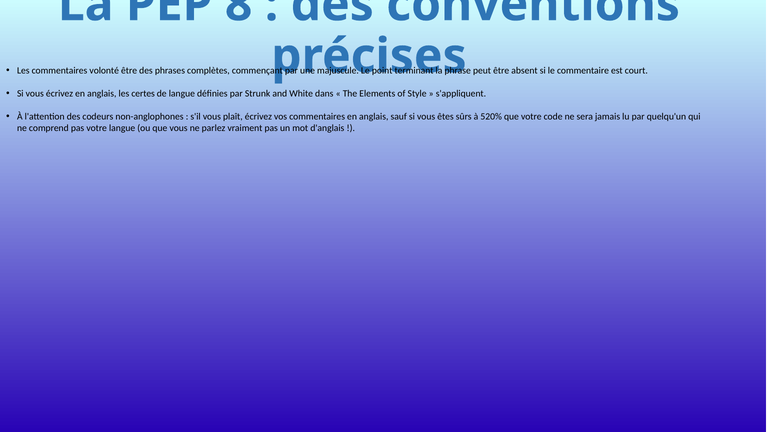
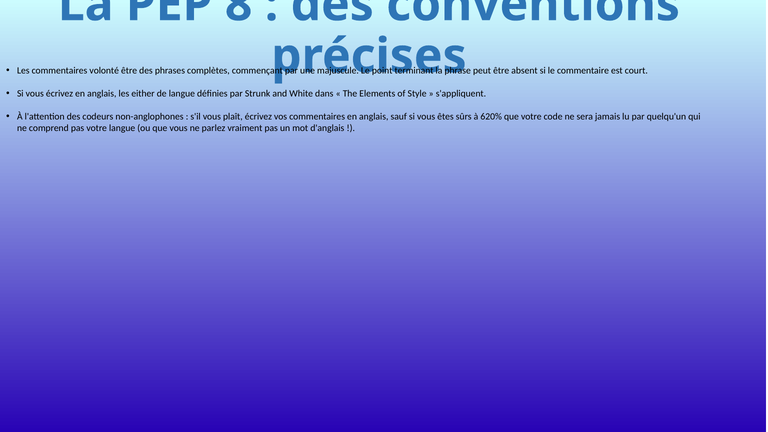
certes: certes -> either
520%: 520% -> 620%
